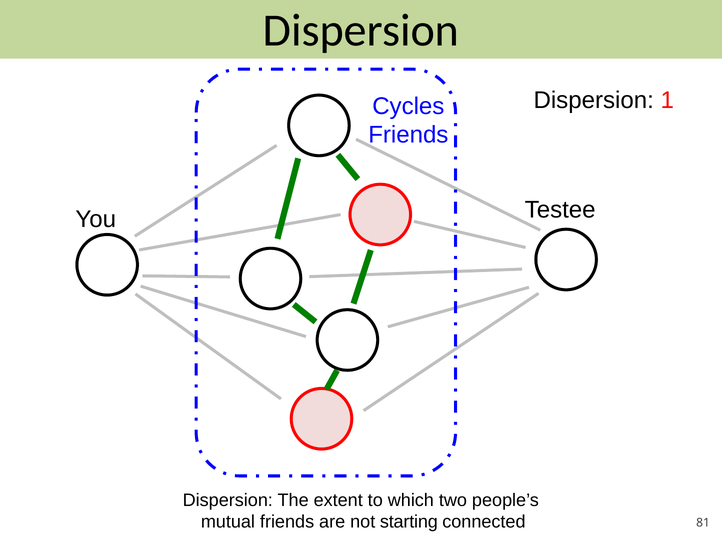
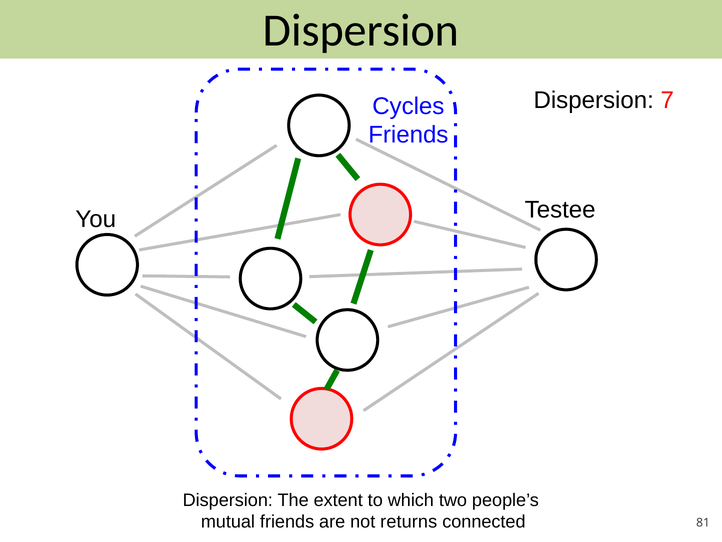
1: 1 -> 7
starting: starting -> returns
